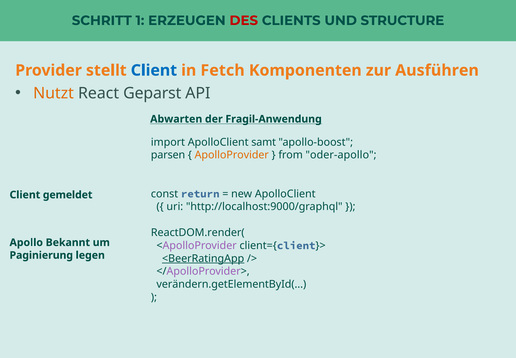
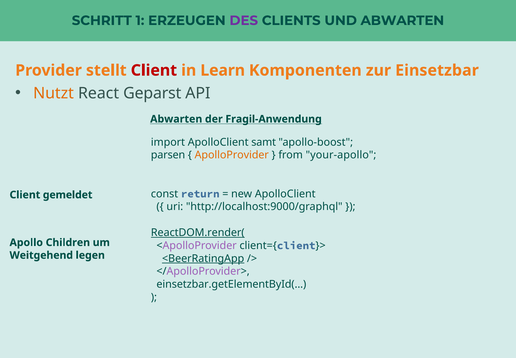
DES colour: red -> purple
UND STRUCTURE: STRUCTURE -> ABWARTEN
Client at (154, 70) colour: blue -> red
Fetch: Fetch -> Learn
Ausführen: Ausführen -> Einsetzbar
oder-apollo: oder-apollo -> your-apollo
ReactDOM.render( underline: none -> present
Bekannt: Bekannt -> Children
Paginierung: Paginierung -> Weitgehend
verändern.getElementById(: verändern.getElementById( -> einsetzbar.getElementById(
